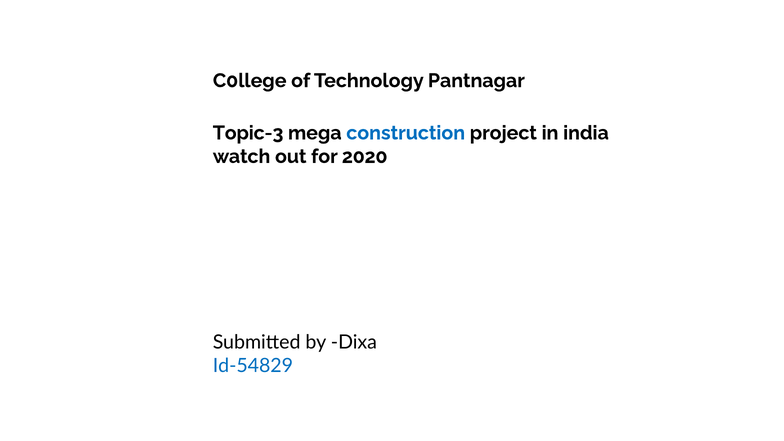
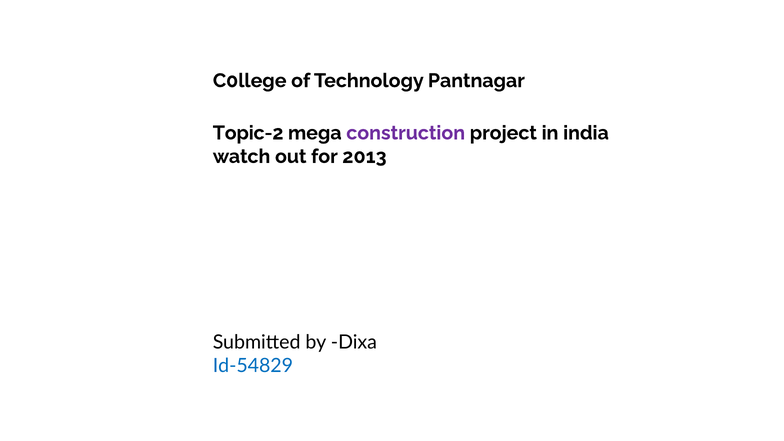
Topic-3: Topic-3 -> Topic-2
construction colour: blue -> purple
2020: 2020 -> 2013
